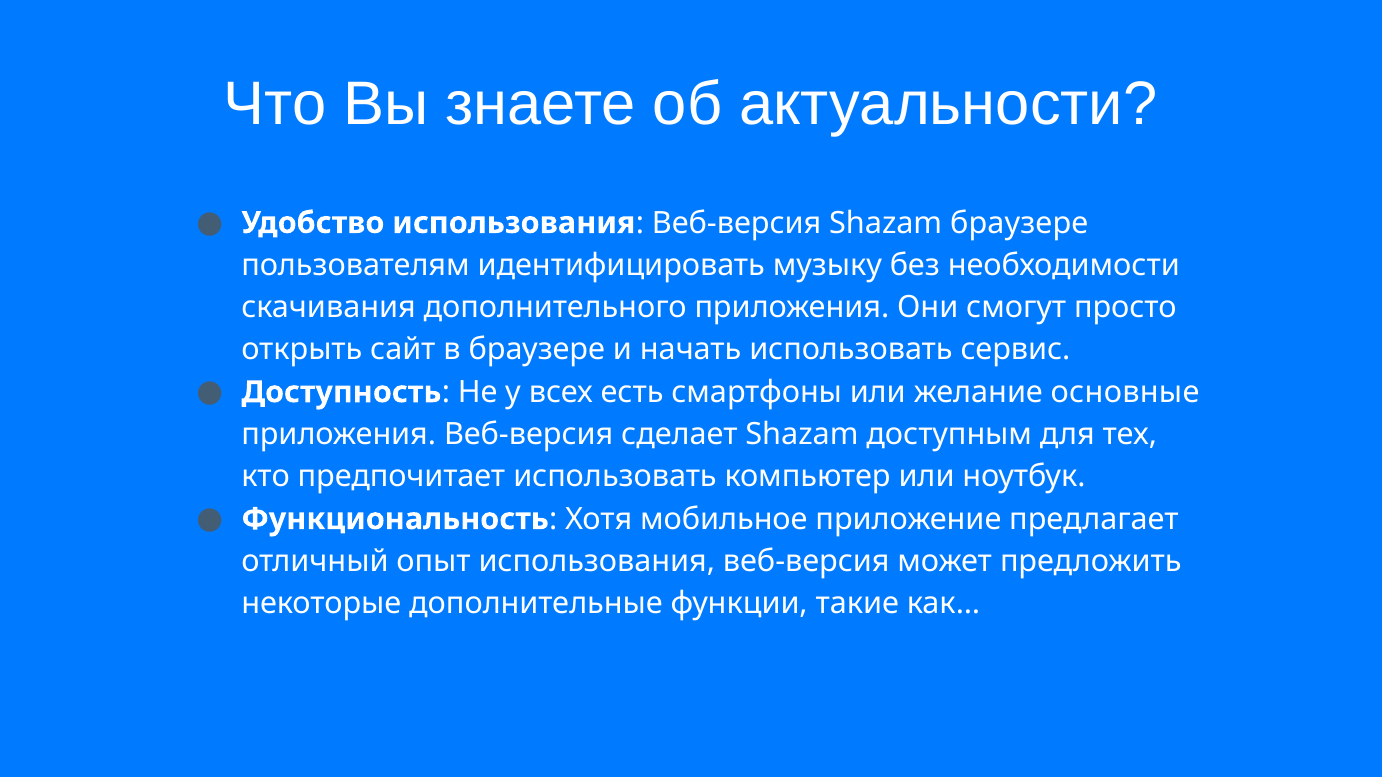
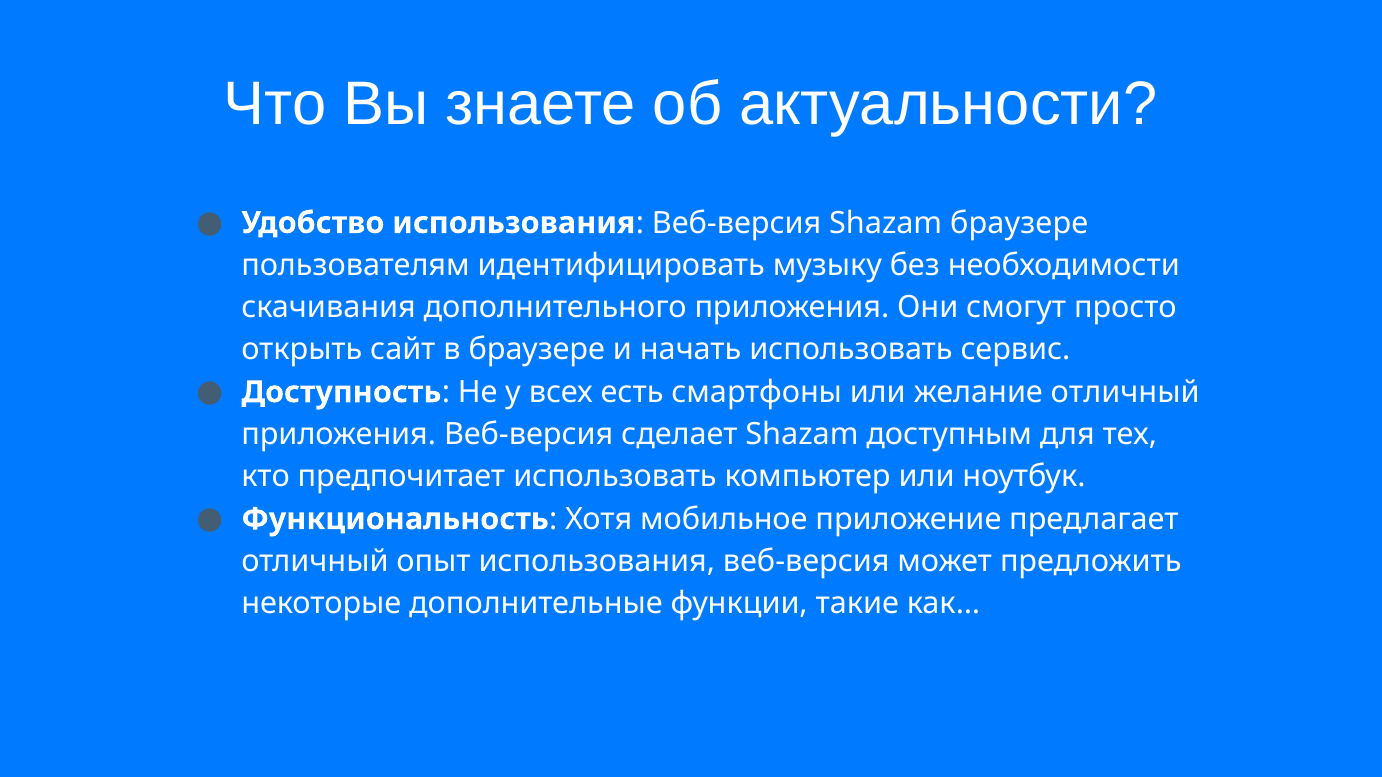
желание основные: основные -> отличный
